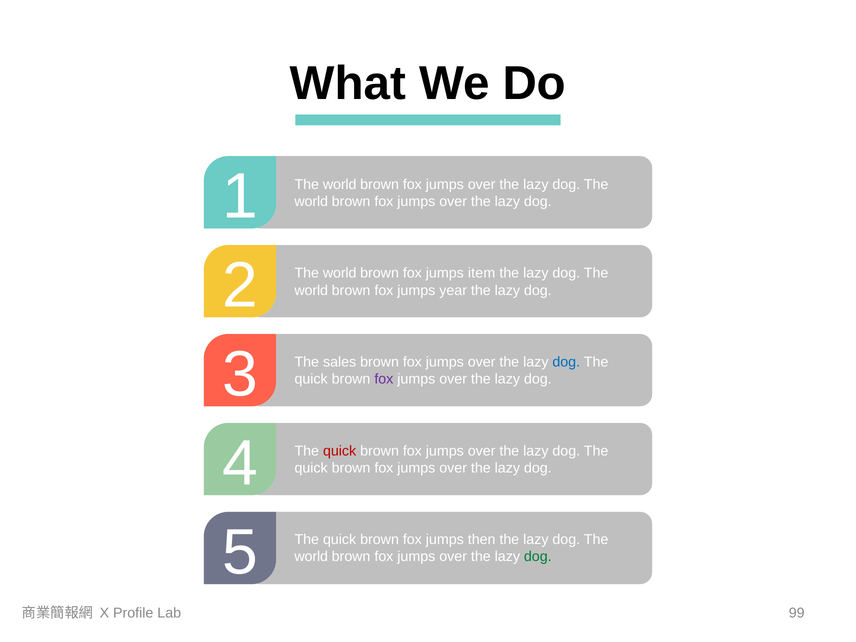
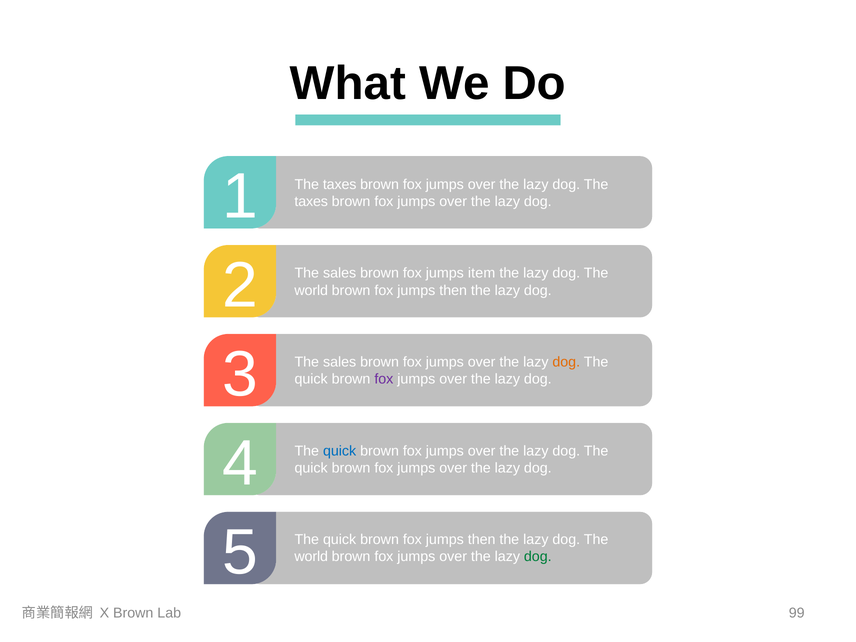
world at (340, 184): world -> taxes
world at (311, 202): world -> taxes
world at (340, 273): world -> sales
year at (453, 290): year -> then
dog at (566, 362) colour: blue -> orange
quick at (340, 451) colour: red -> blue
X Profile: Profile -> Brown
